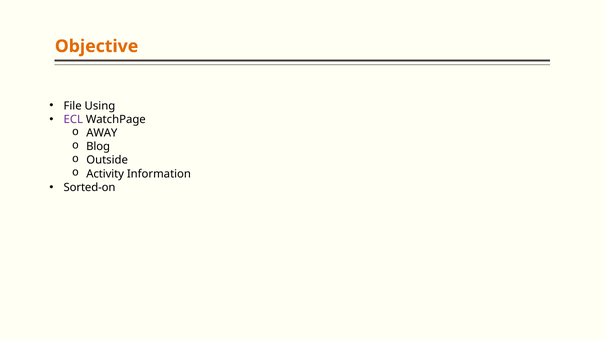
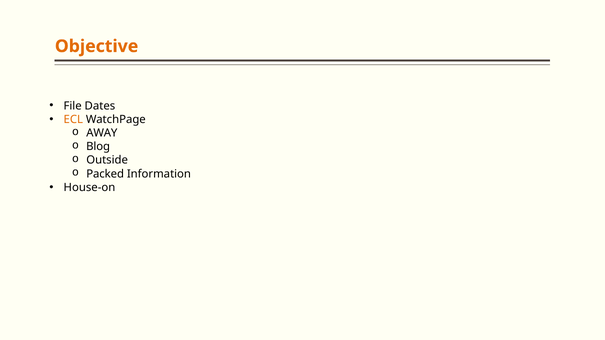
Using: Using -> Dates
ECL colour: purple -> orange
Activity: Activity -> Packed
Sorted-on: Sorted-on -> House-on
